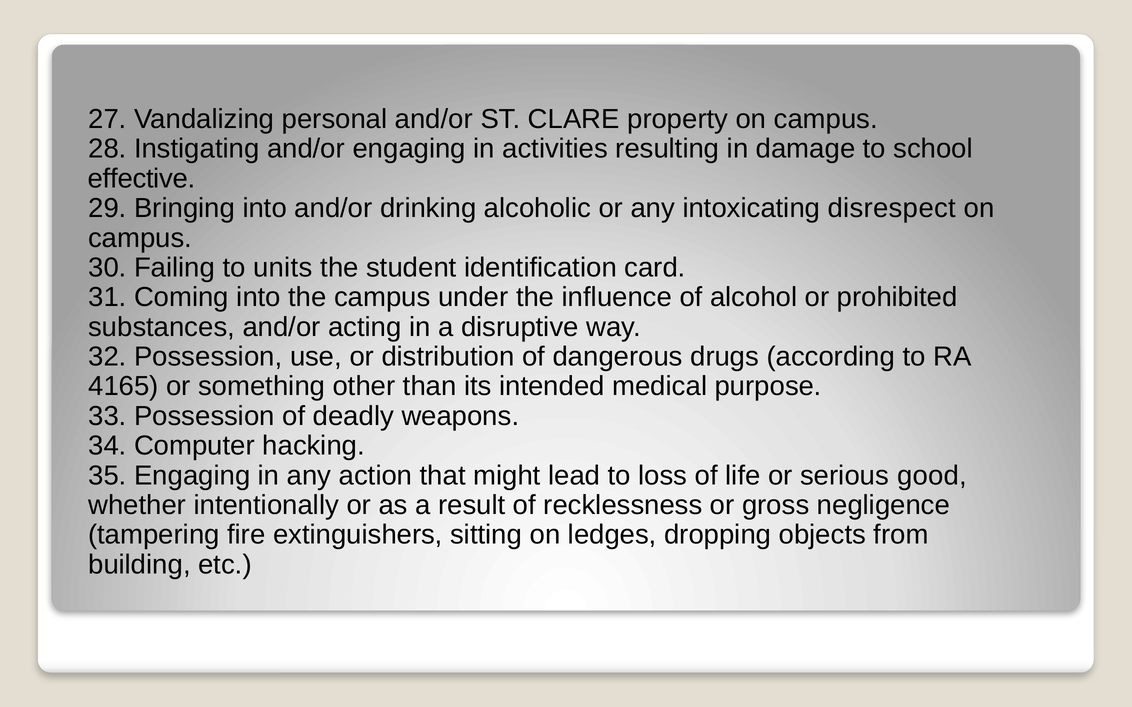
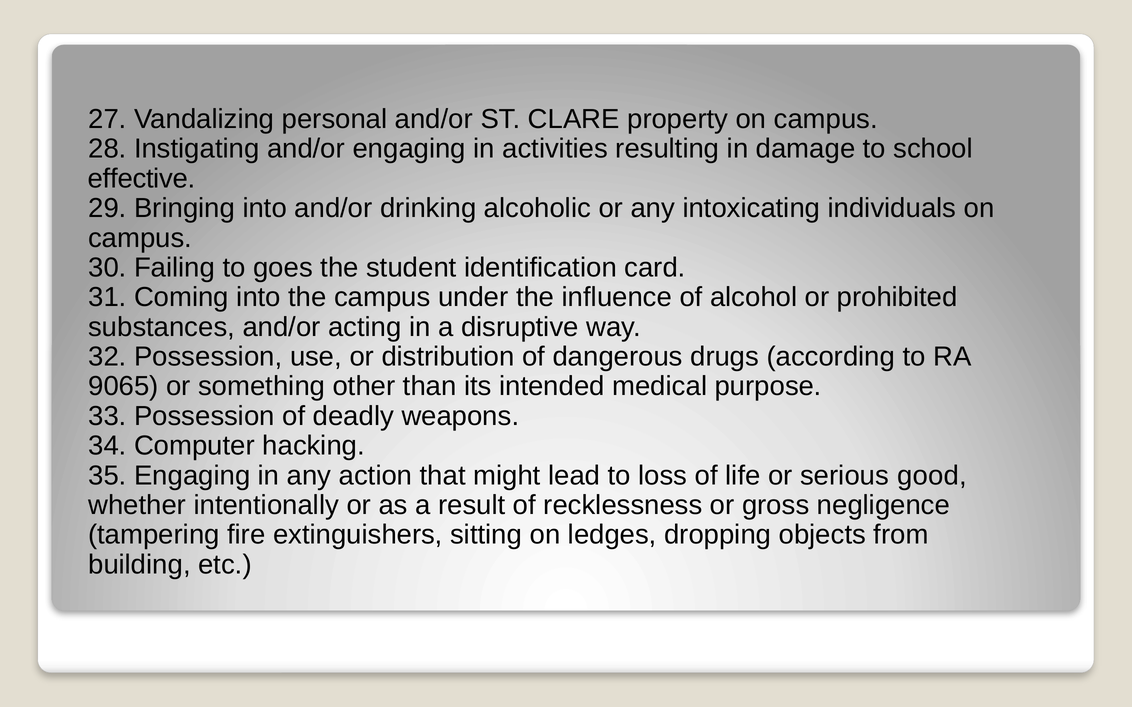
disrespect: disrespect -> individuals
units: units -> goes
4165: 4165 -> 9065
